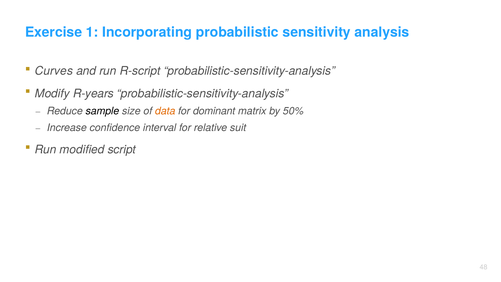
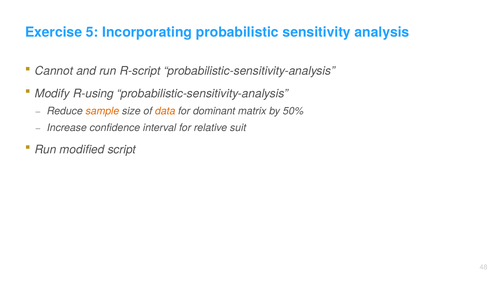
1: 1 -> 5
Curves: Curves -> Cannot
R-years: R-years -> R-using
sample colour: black -> orange
